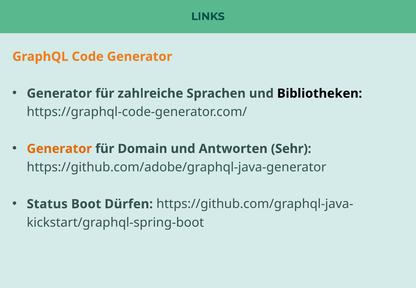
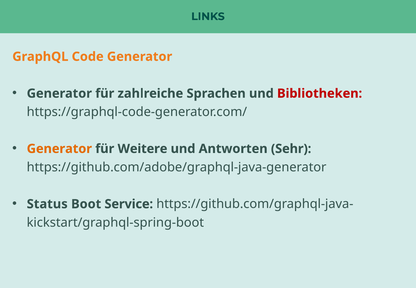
Bibliotheken colour: black -> red
Domain: Domain -> Weitere
Dürfen: Dürfen -> Service
